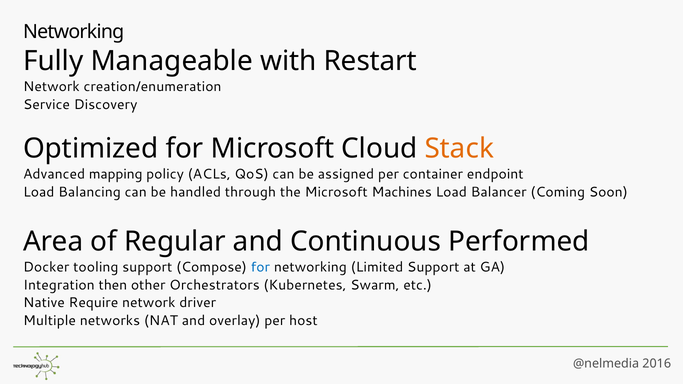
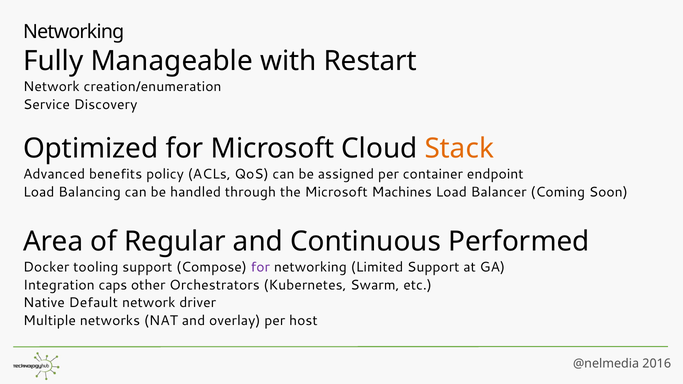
mapping: mapping -> benefits
for at (260, 267) colour: blue -> purple
then: then -> caps
Require: Require -> Default
